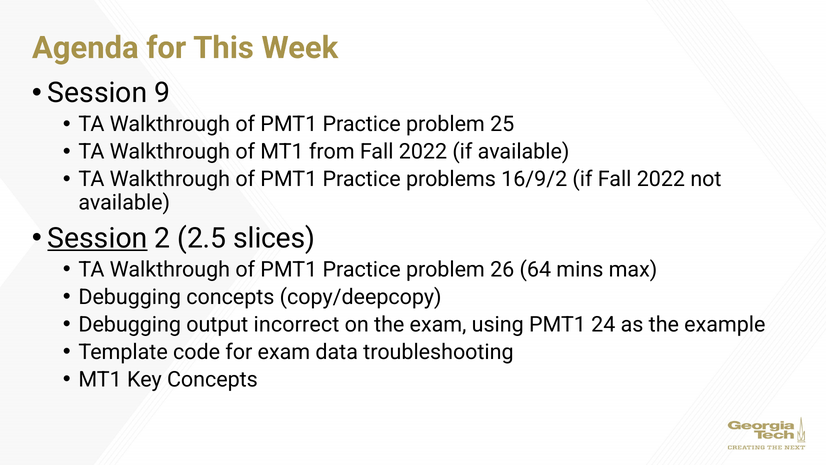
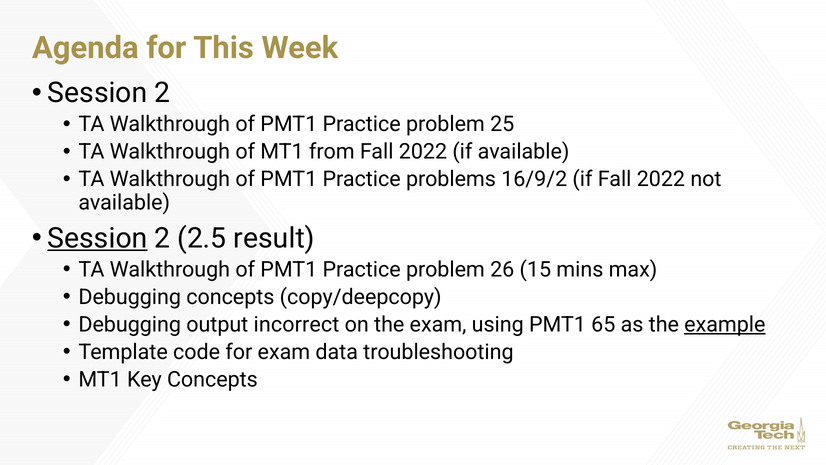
9 at (162, 93): 9 -> 2
slices: slices -> result
64: 64 -> 15
24: 24 -> 65
example underline: none -> present
